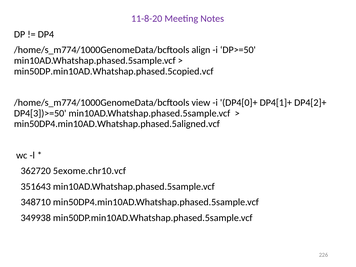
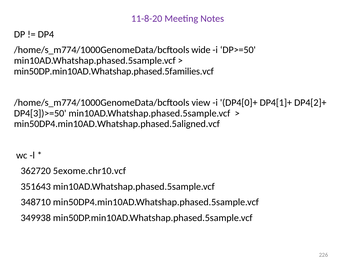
align: align -> wide
min50DP.min10AD.Whatshap.phased.5copied.vcf: min50DP.min10AD.Whatshap.phased.5copied.vcf -> min50DP.min10AD.Whatshap.phased.5families.vcf
